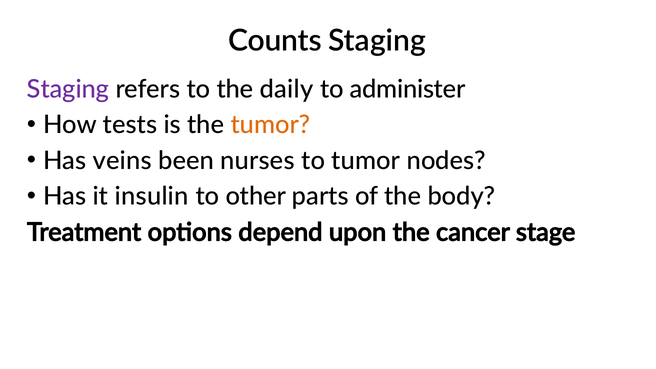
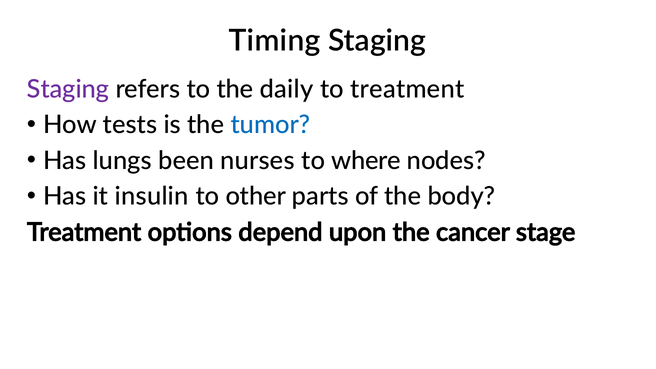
Counts: Counts -> Timing
to administer: administer -> treatment
tumor at (270, 125) colour: orange -> blue
veins: veins -> lungs
to tumor: tumor -> where
